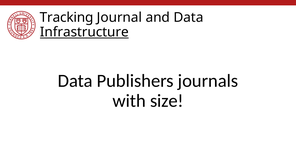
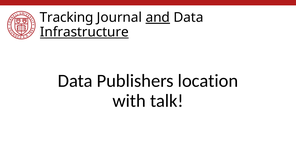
and underline: none -> present
journals: journals -> location
size: size -> talk
